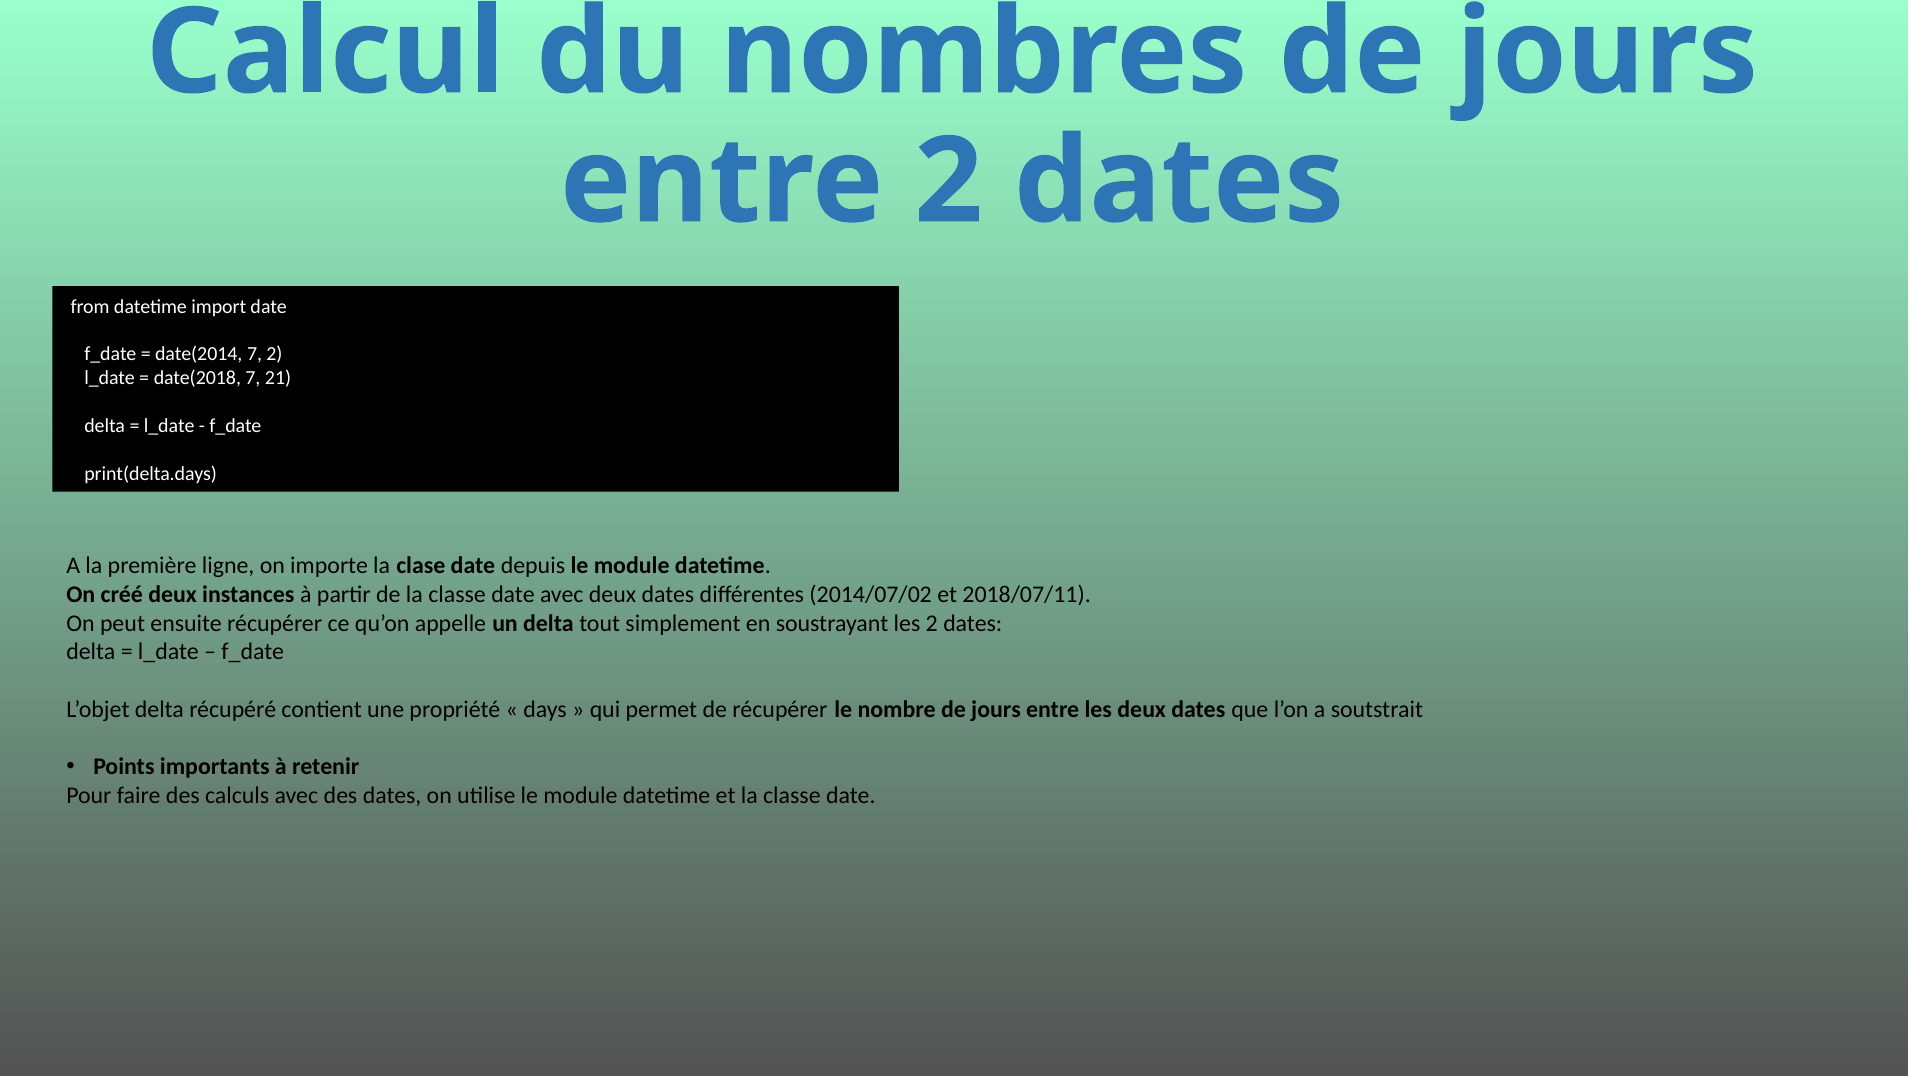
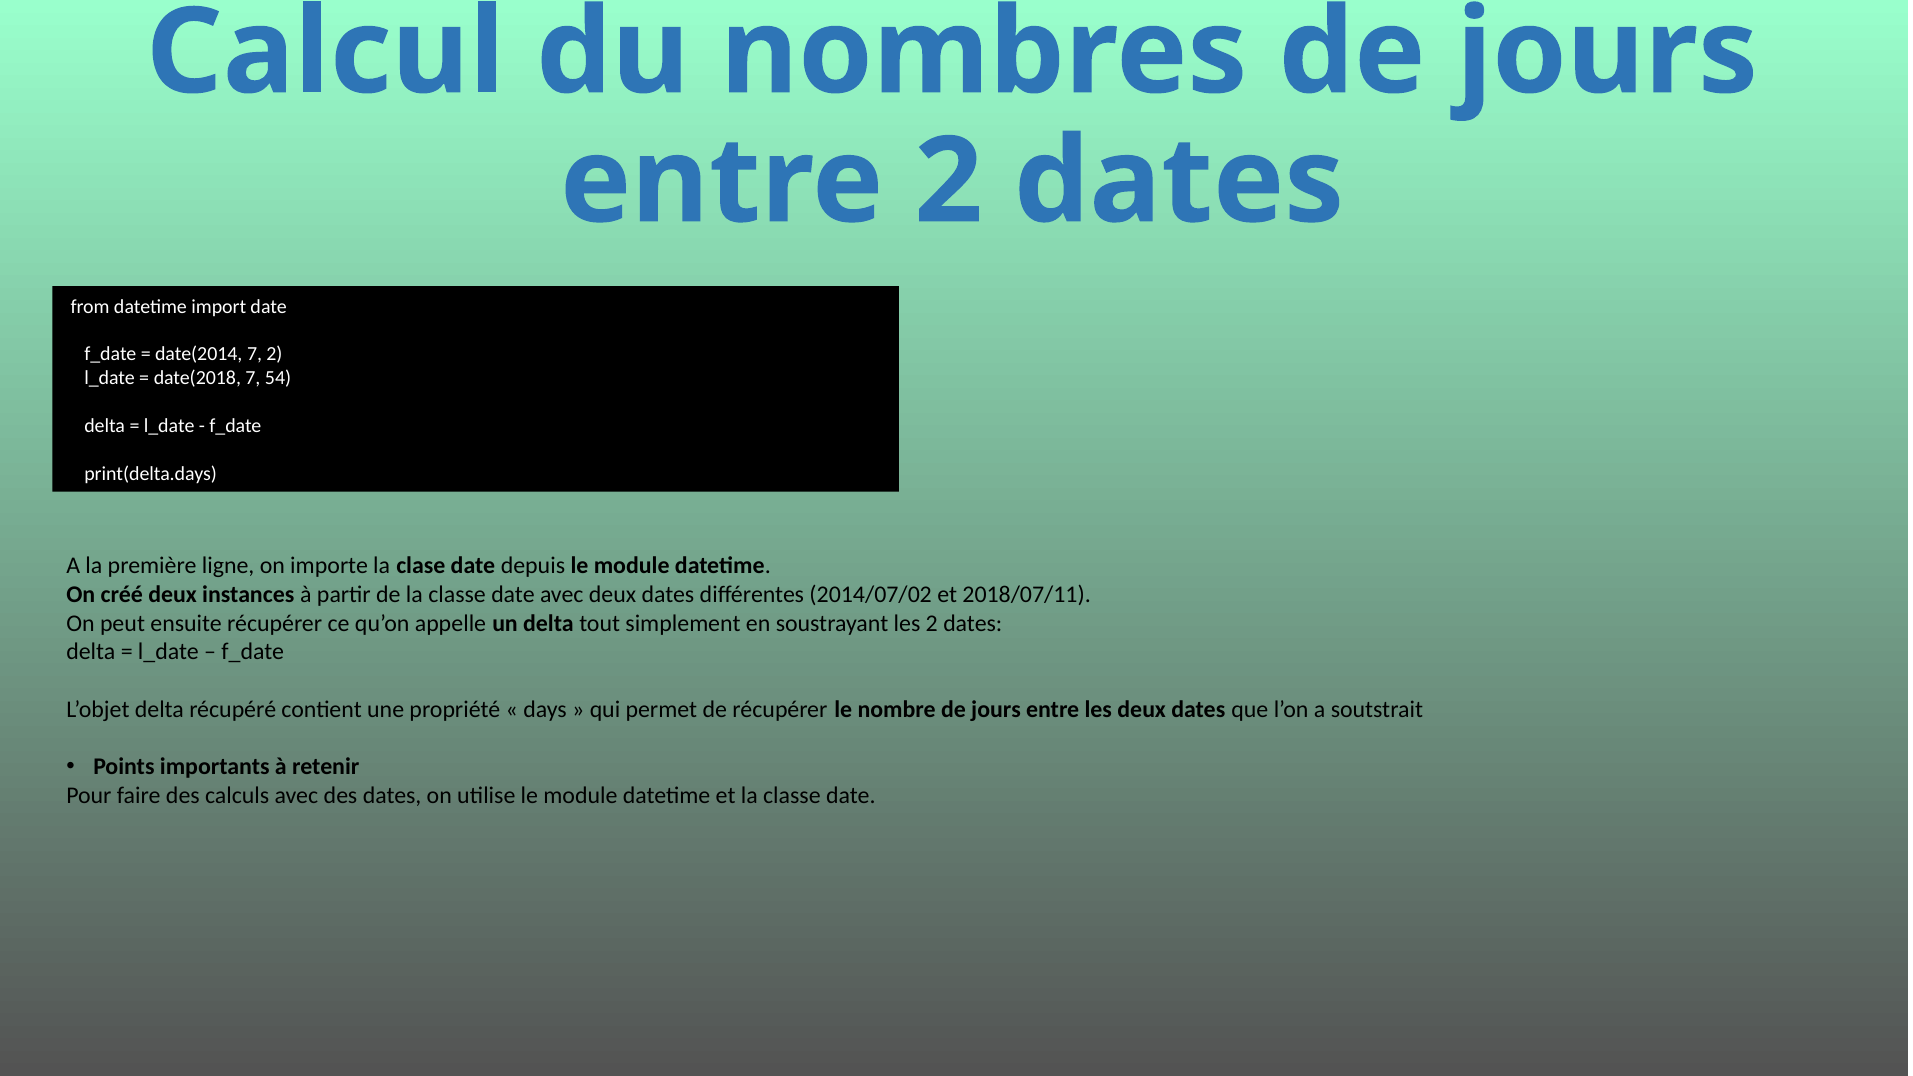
21: 21 -> 54
